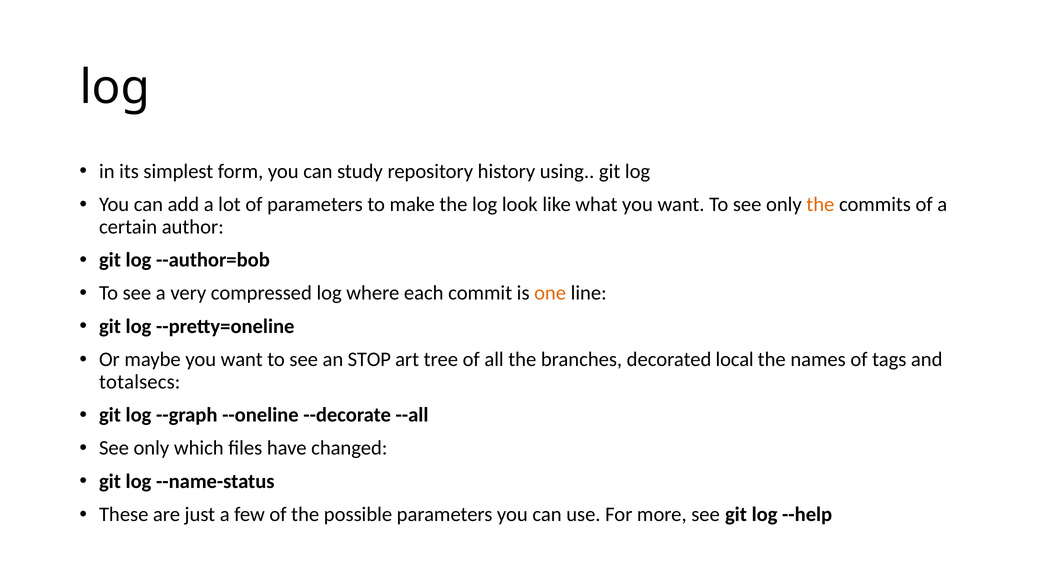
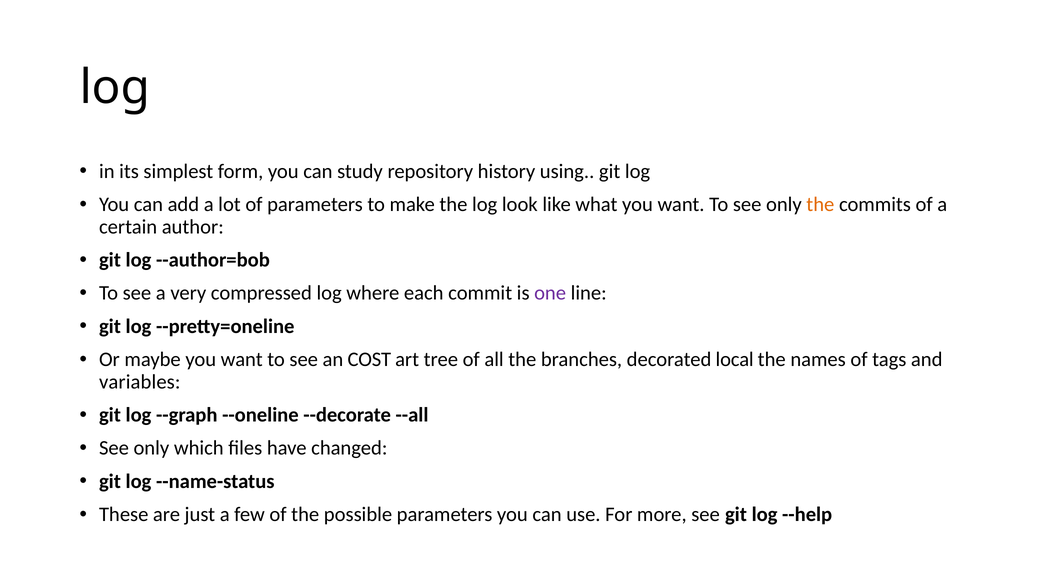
one colour: orange -> purple
STOP: STOP -> COST
totalsecs: totalsecs -> variables
